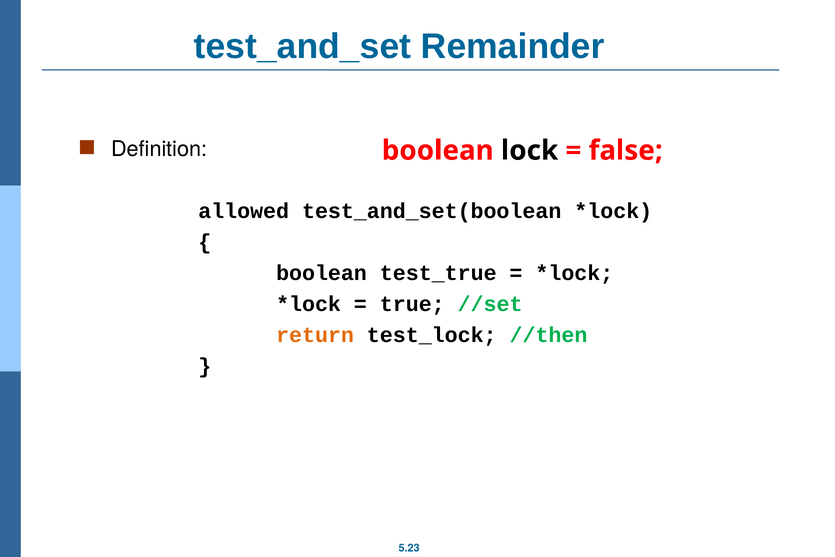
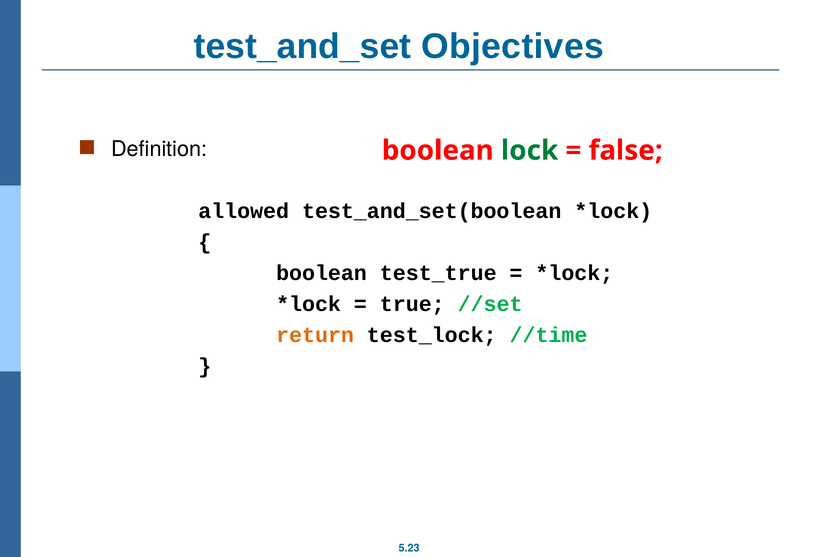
Remainder: Remainder -> Objectives
lock colour: black -> green
//then: //then -> //time
